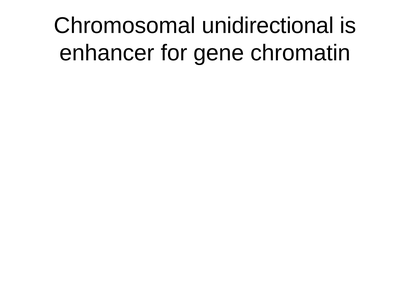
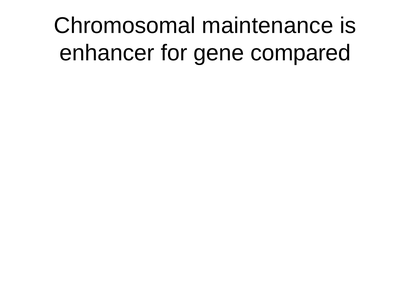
unidirectional: unidirectional -> maintenance
chromatin: chromatin -> compared
